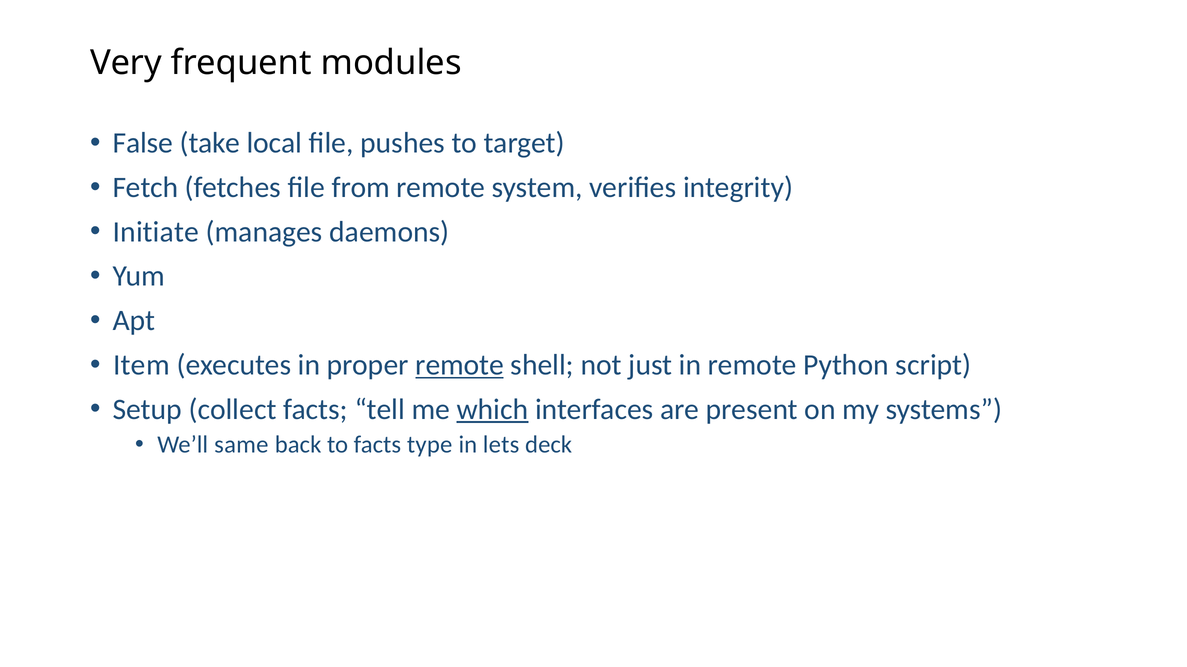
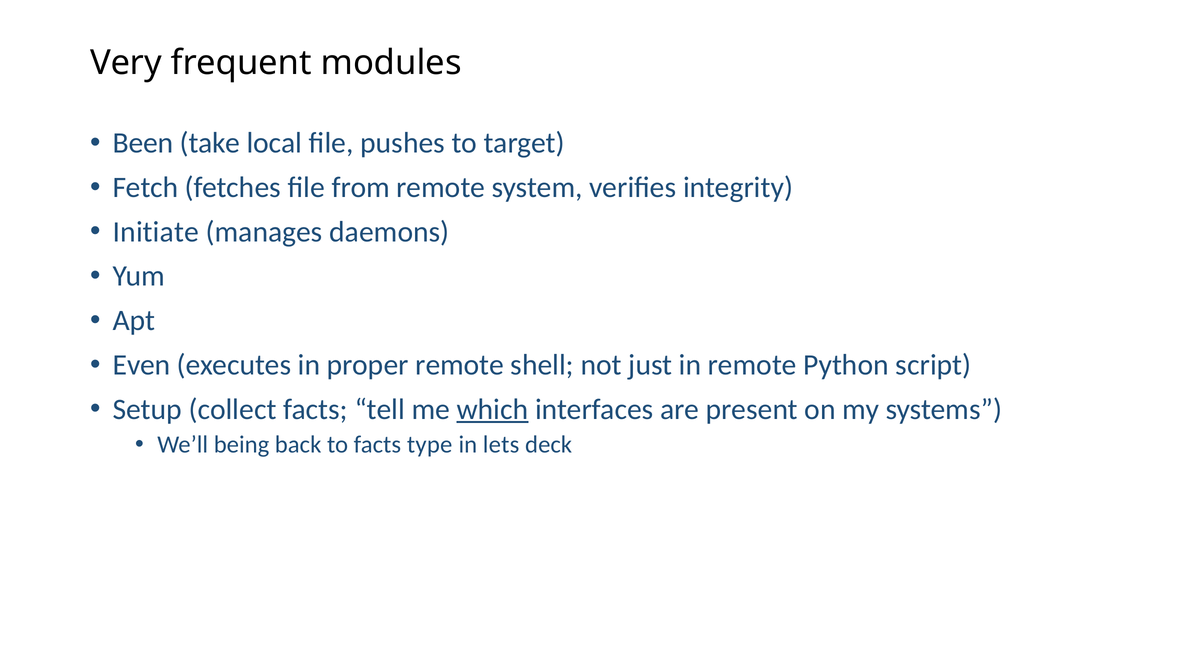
False: False -> Been
Item: Item -> Even
remote at (460, 365) underline: present -> none
same: same -> being
